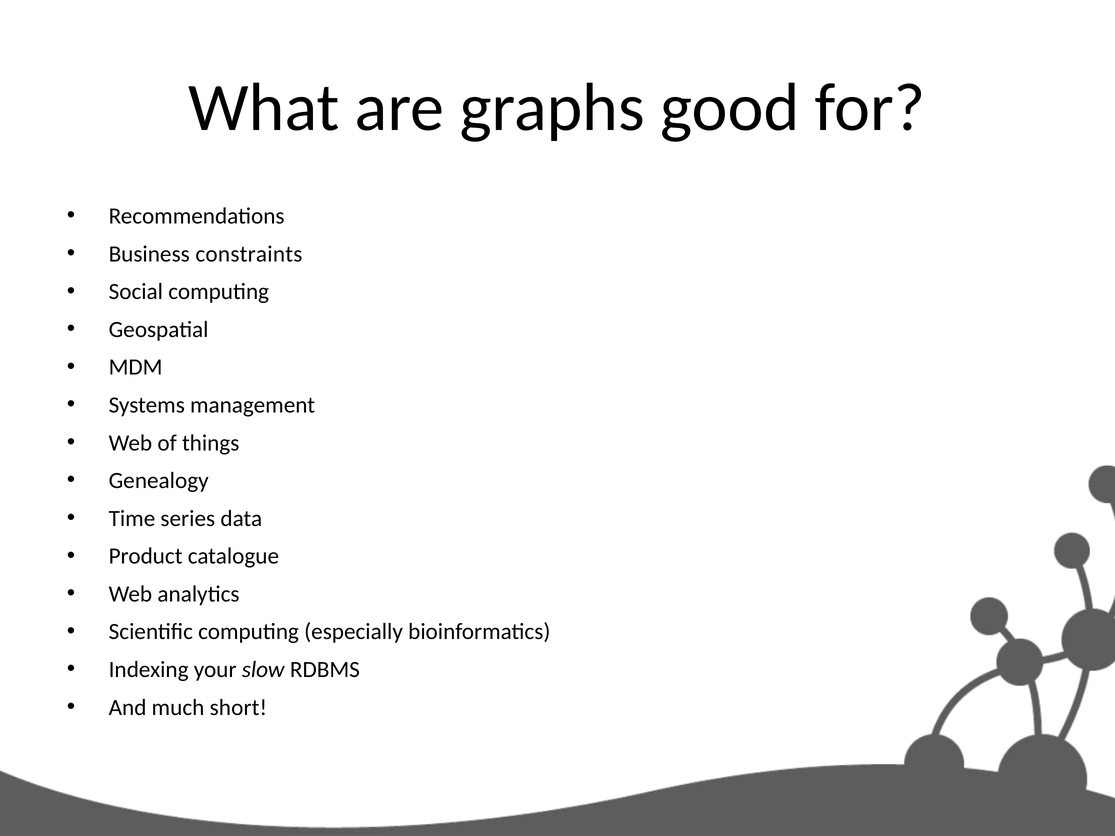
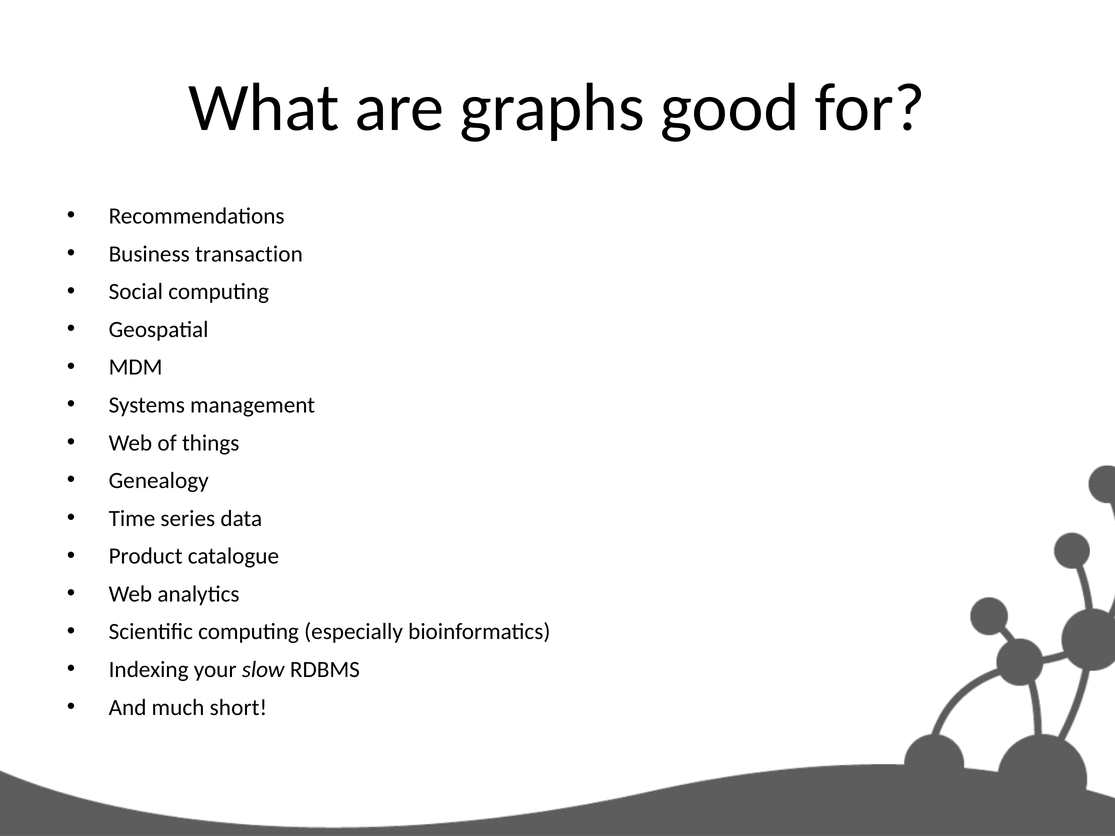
constraints: constraints -> transaction
